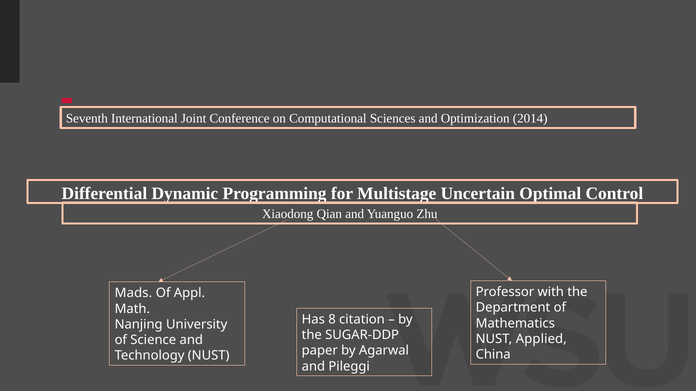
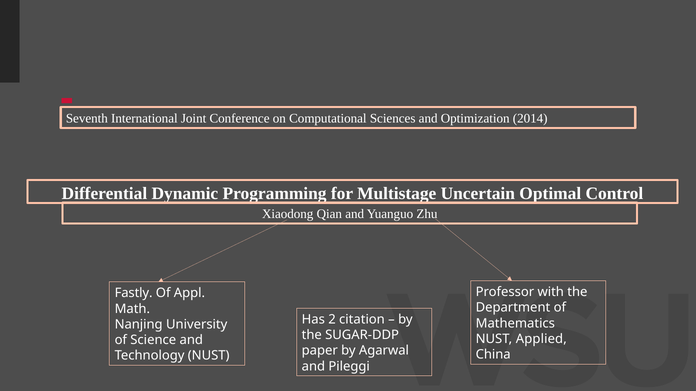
Mads: Mads -> Fastly
8: 8 -> 2
